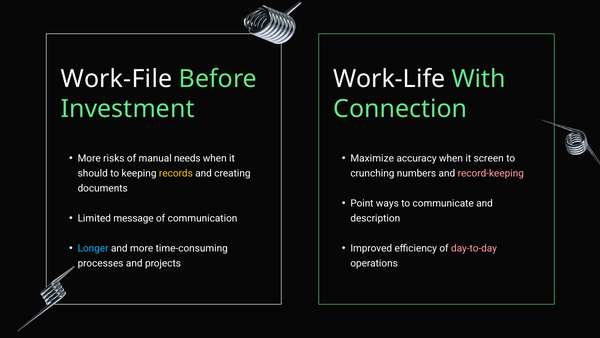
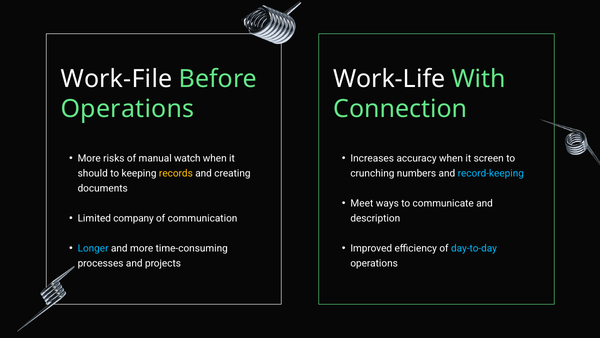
Investment at (128, 109): Investment -> Operations
needs: needs -> watch
Maximize: Maximize -> Increases
record-keeping colour: pink -> light blue
Point: Point -> Meet
message: message -> company
day-to-day colour: pink -> light blue
